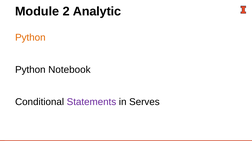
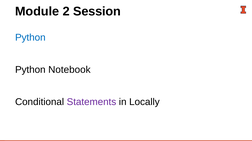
Analytic: Analytic -> Session
Python at (30, 38) colour: orange -> blue
Serves: Serves -> Locally
